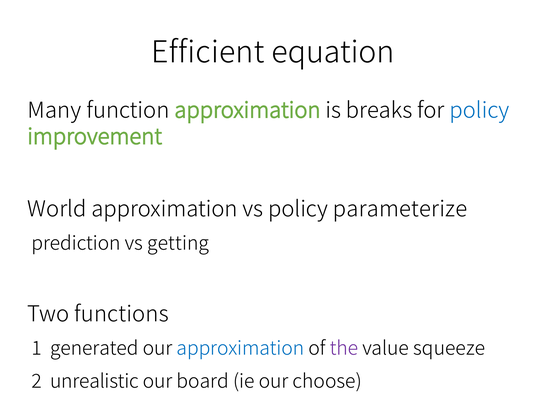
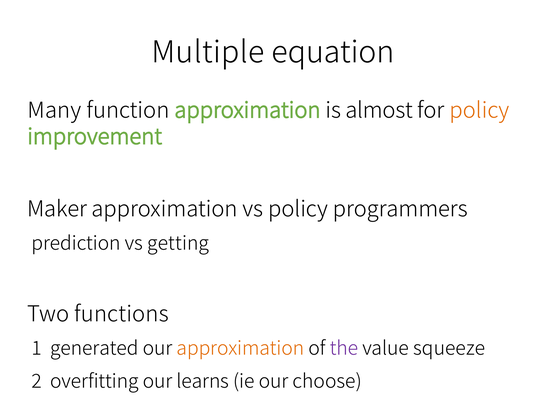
Efficient: Efficient -> Multiple
breaks: breaks -> almost
policy at (479, 111) colour: blue -> orange
World: World -> Maker
parameterize: parameterize -> programmers
approximation at (240, 349) colour: blue -> orange
unrealistic: unrealistic -> overfitting
board: board -> learns
